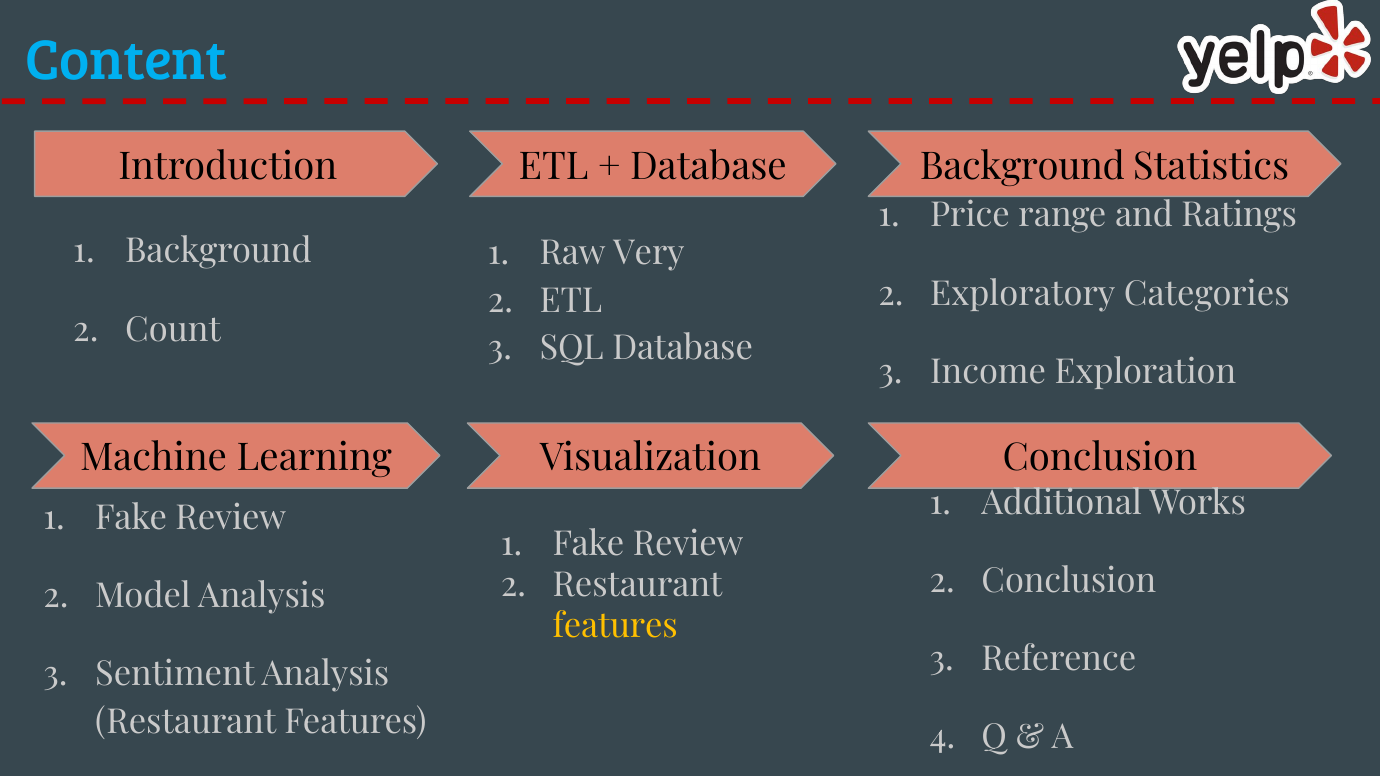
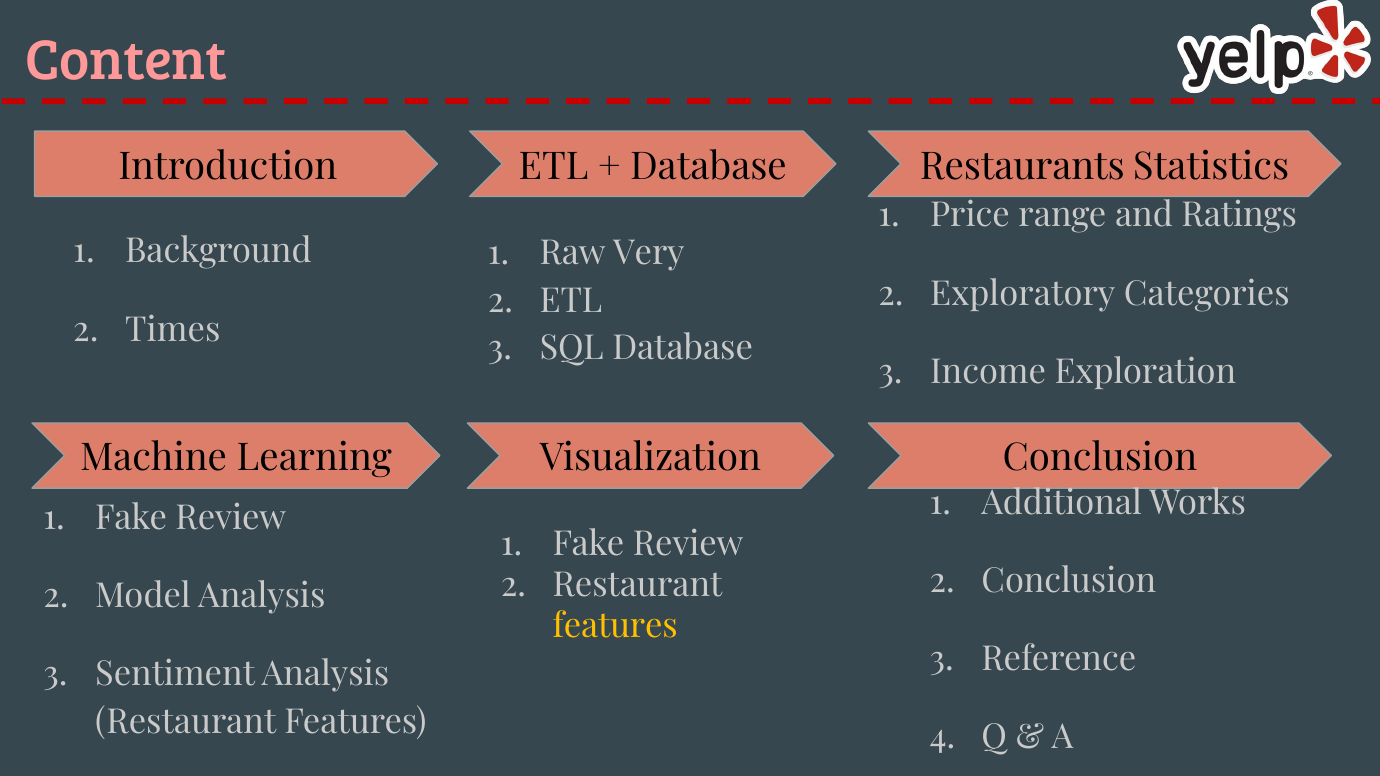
Content colour: light blue -> pink
Database Background: Background -> Restaurants
Count: Count -> Times
